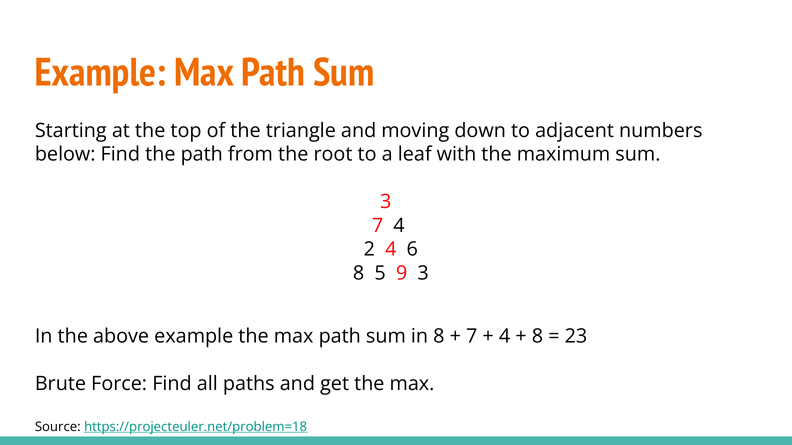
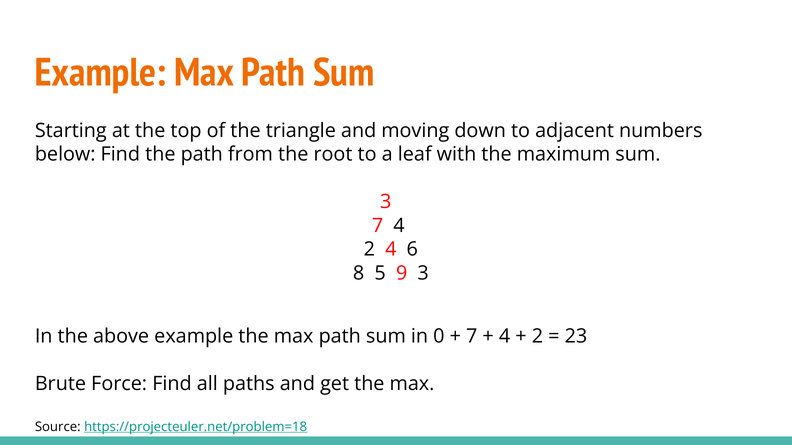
in 8: 8 -> 0
8 at (537, 337): 8 -> 2
